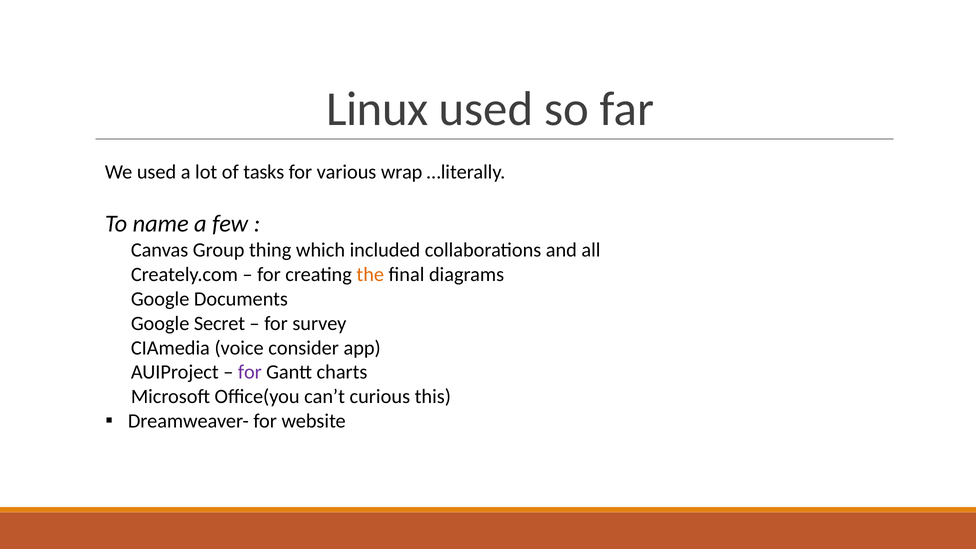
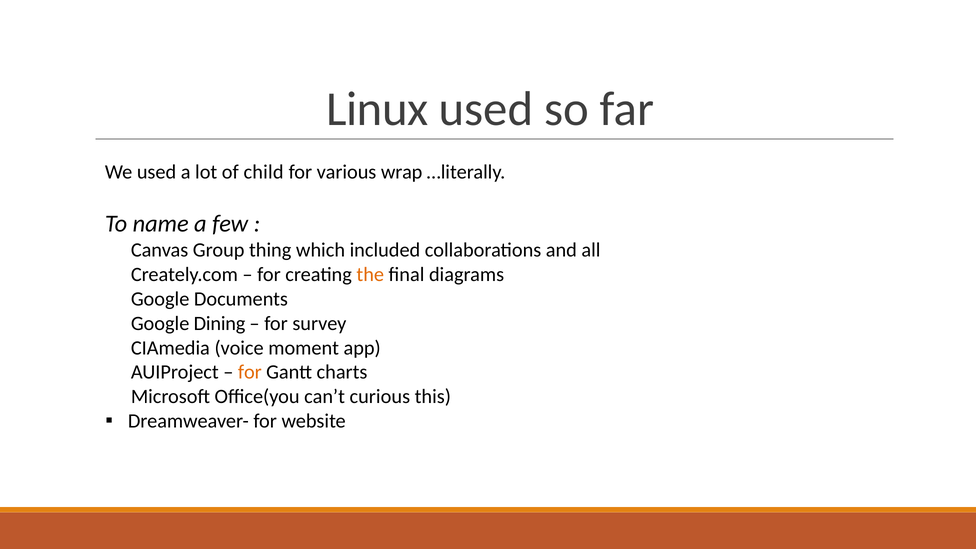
tasks: tasks -> child
Secret: Secret -> Dining
consider: consider -> moment
for at (250, 372) colour: purple -> orange
